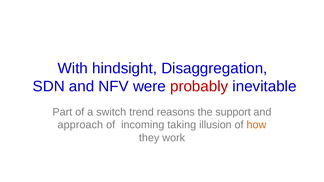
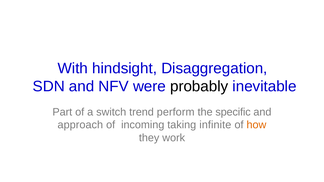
probably colour: red -> black
reasons: reasons -> perform
support: support -> specific
illusion: illusion -> infinite
